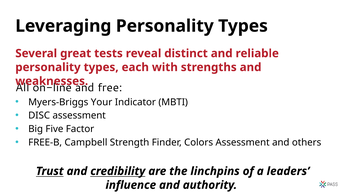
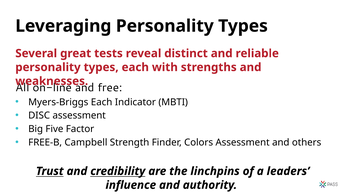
Myers-Briggs Your: Your -> Each
